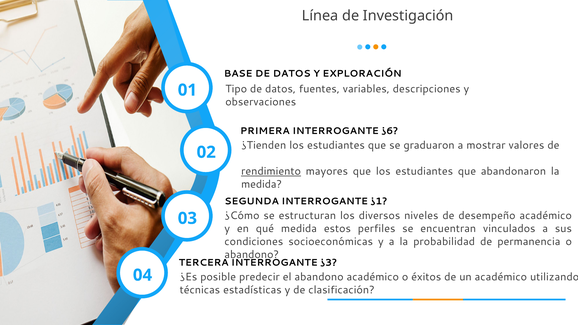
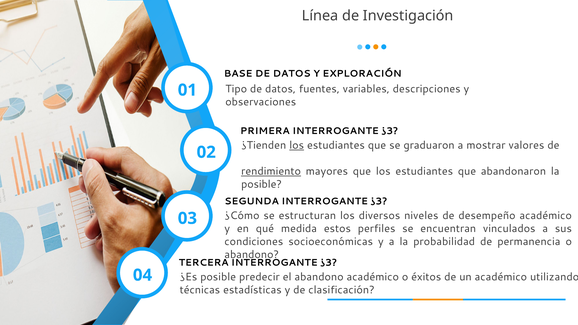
PRIMERA INTERROGANTE ¿6: ¿6 -> ¿3
los at (297, 145) underline: none -> present
medida at (262, 184): medida -> posible
SEGUNDA INTERROGANTE ¿1: ¿1 -> ¿3
